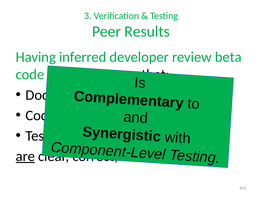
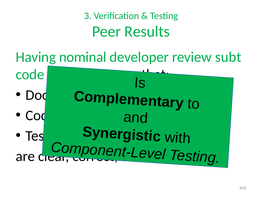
inferred: inferred -> nominal
beta: beta -> subt
are underline: present -> none
